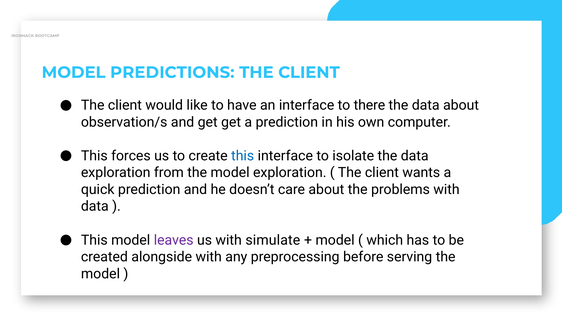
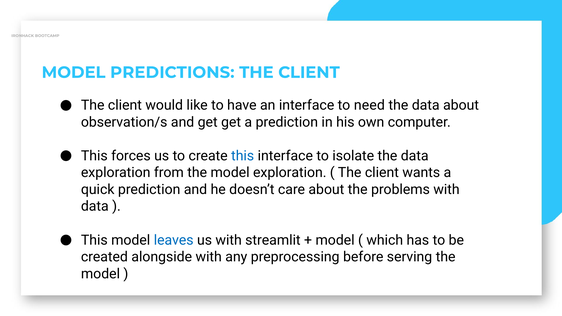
there: there -> need
leaves colour: purple -> blue
simulate: simulate -> streamlit
